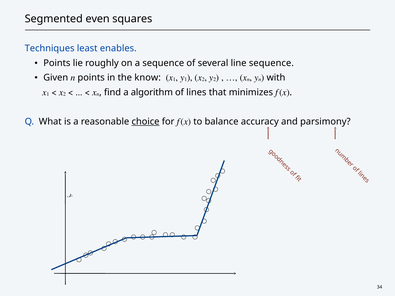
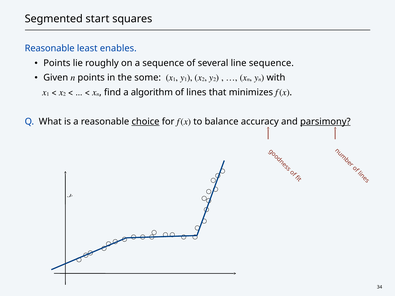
even: even -> start
Techniques at (50, 48): Techniques -> Reasonable
know: know -> some
parsimony underline: none -> present
